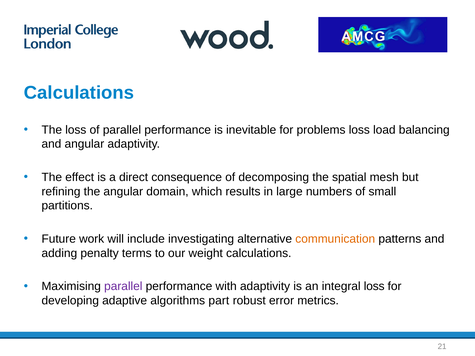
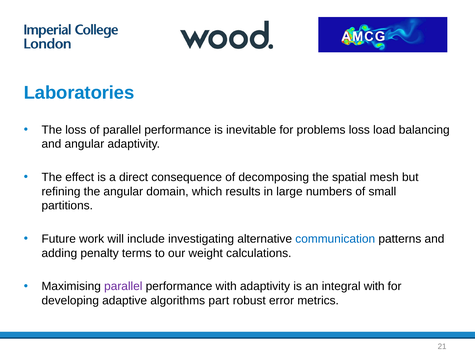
Calculations at (79, 93): Calculations -> Laboratories
communication colour: orange -> blue
integral loss: loss -> with
